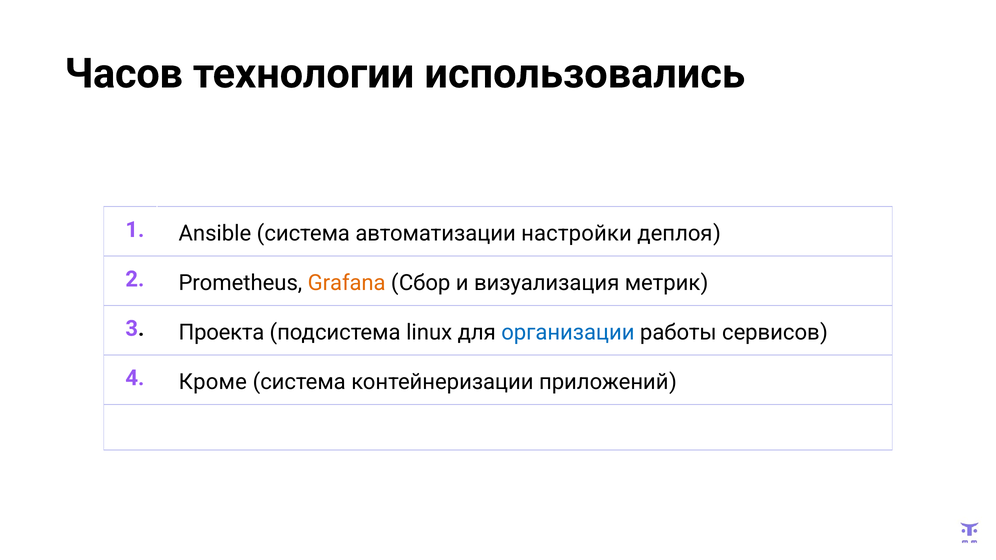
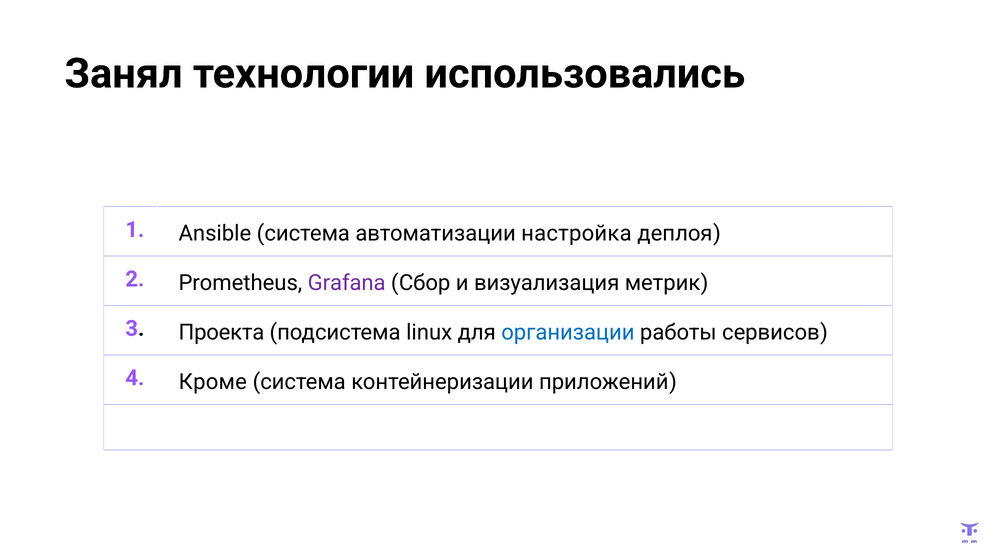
Часов: Часов -> Занял
настройки: настройки -> настройка
Grafana colour: orange -> purple
